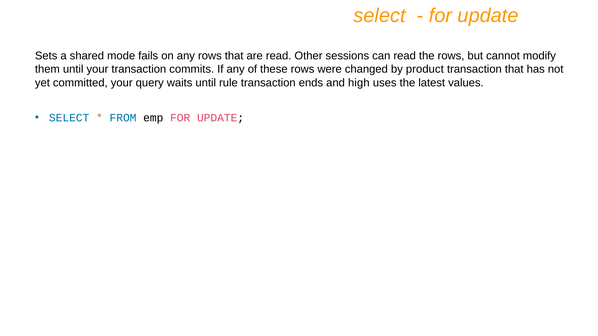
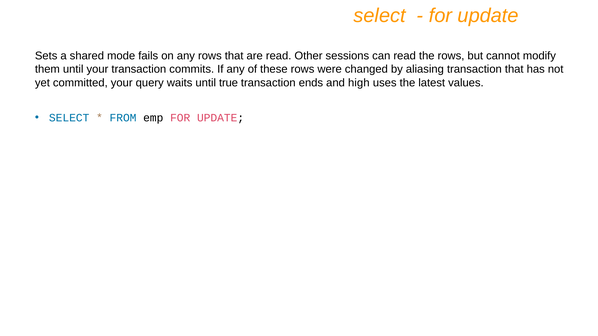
product: product -> aliasing
rule: rule -> true
